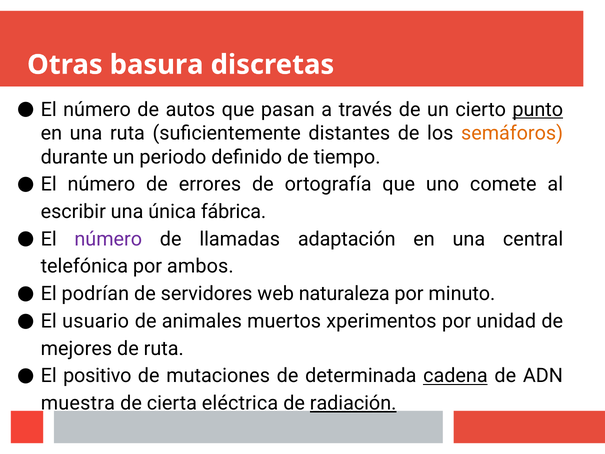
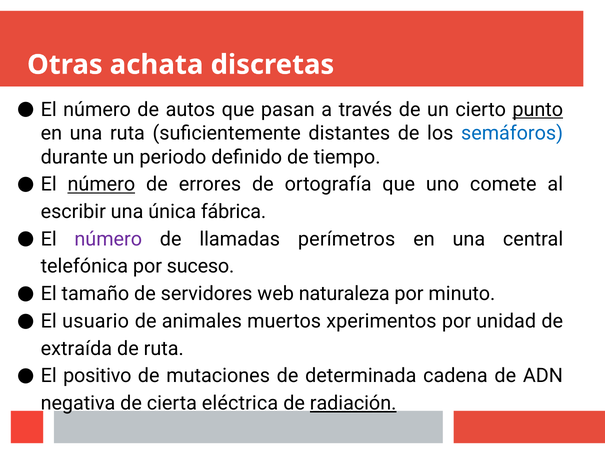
basura: basura -> achata
semáforos colour: orange -> blue
número at (101, 184) underline: none -> present
adaptación: adaptación -> perímetros
ambos: ambos -> suceso
podrían: podrían -> tamaño
mejores: mejores -> extraída
cadena underline: present -> none
muestra: muestra -> negativa
